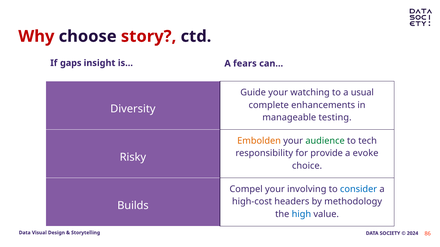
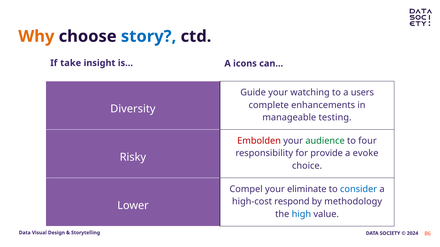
Why colour: red -> orange
story colour: red -> blue
gaps: gaps -> take
fears: fears -> icons
usual: usual -> users
Embolden colour: orange -> red
tech: tech -> four
involving: involving -> eliminate
headers: headers -> respond
Builds: Builds -> Lower
